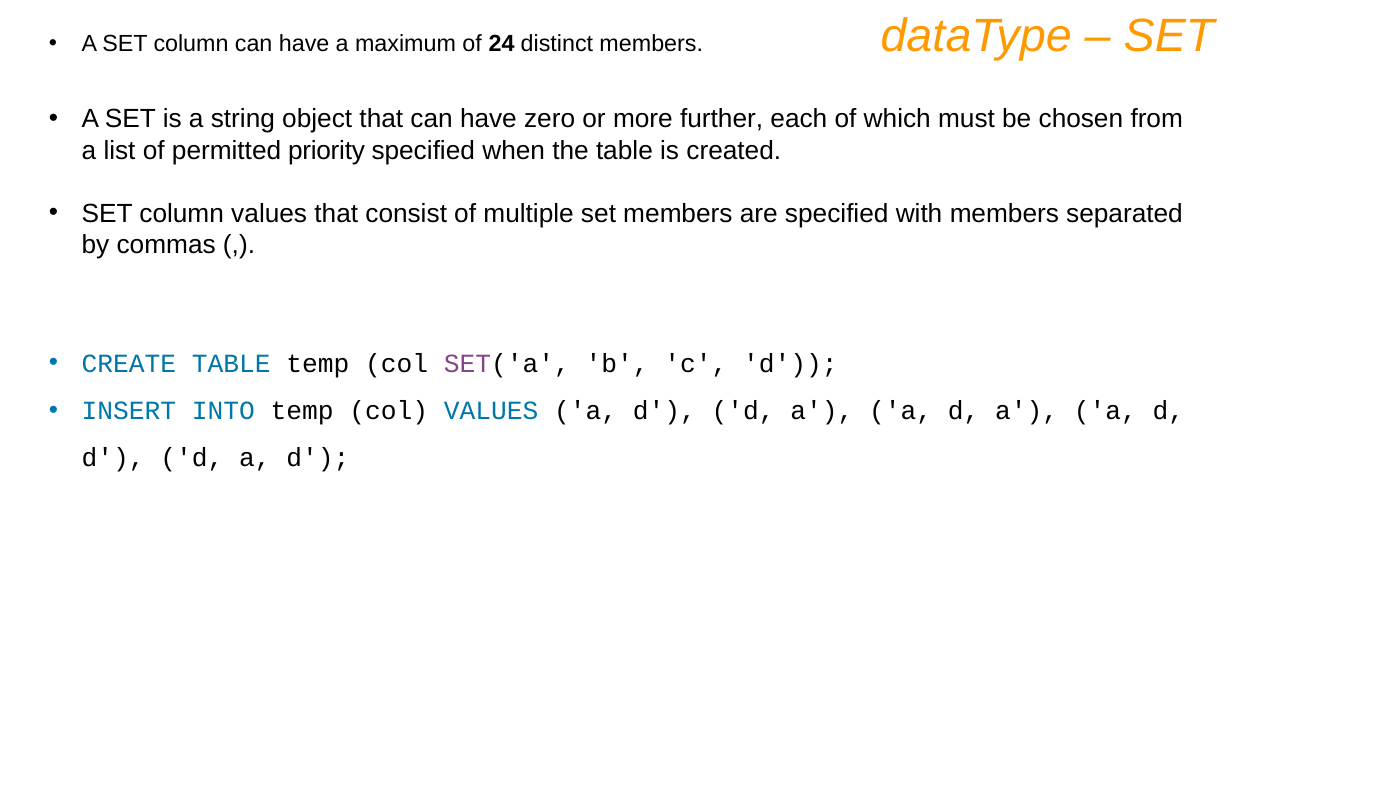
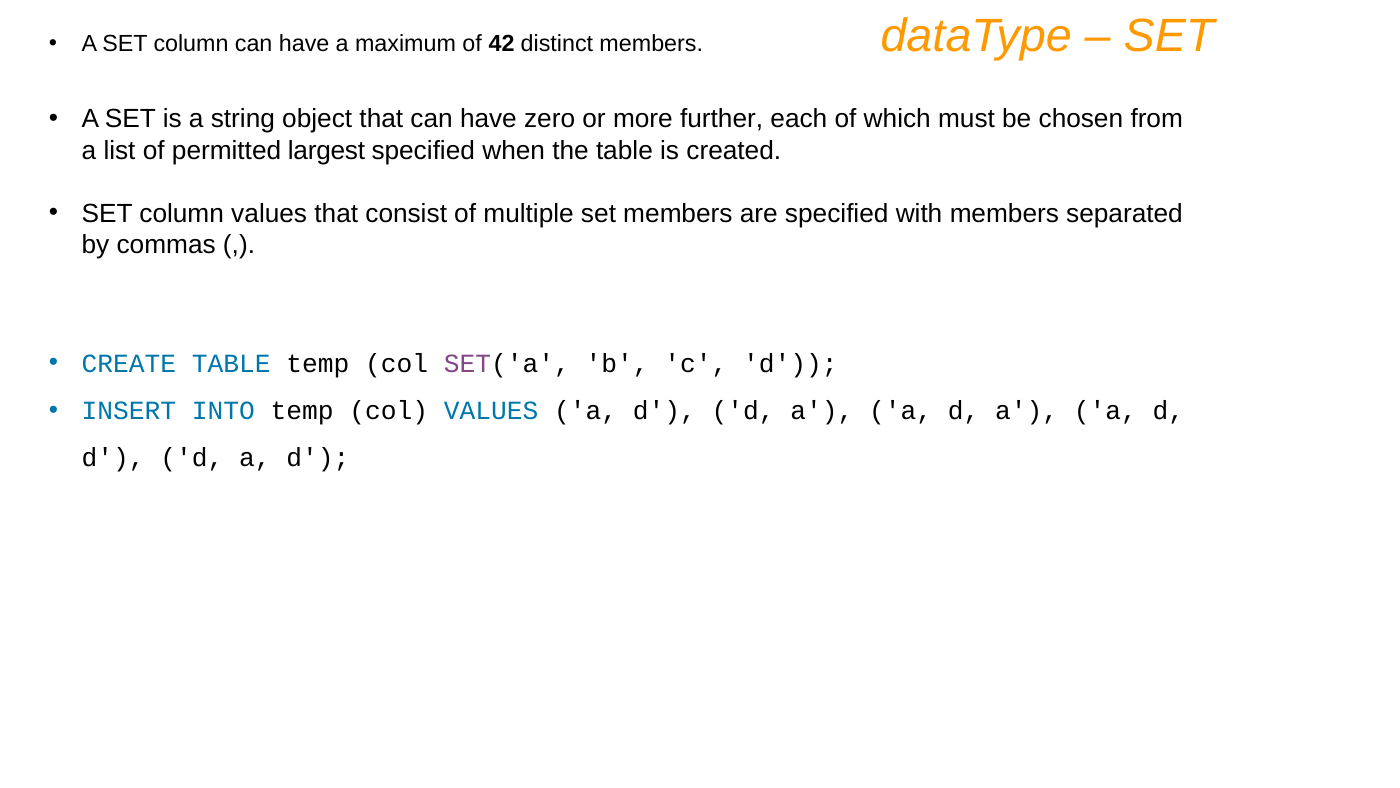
24: 24 -> 42
priority: priority -> largest
